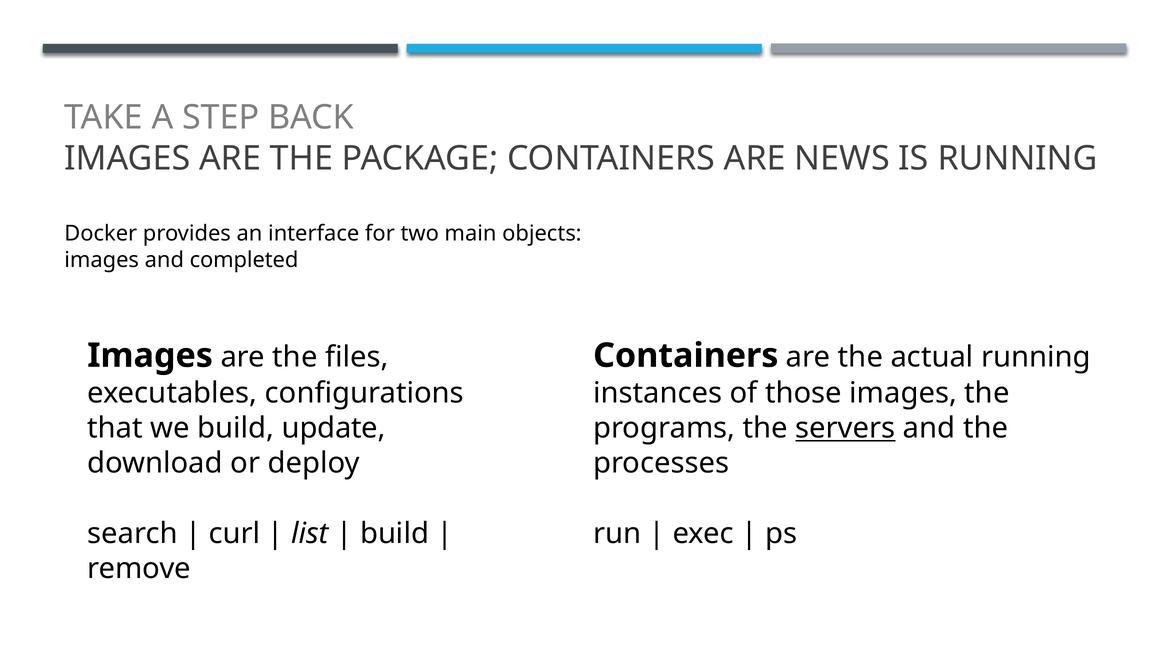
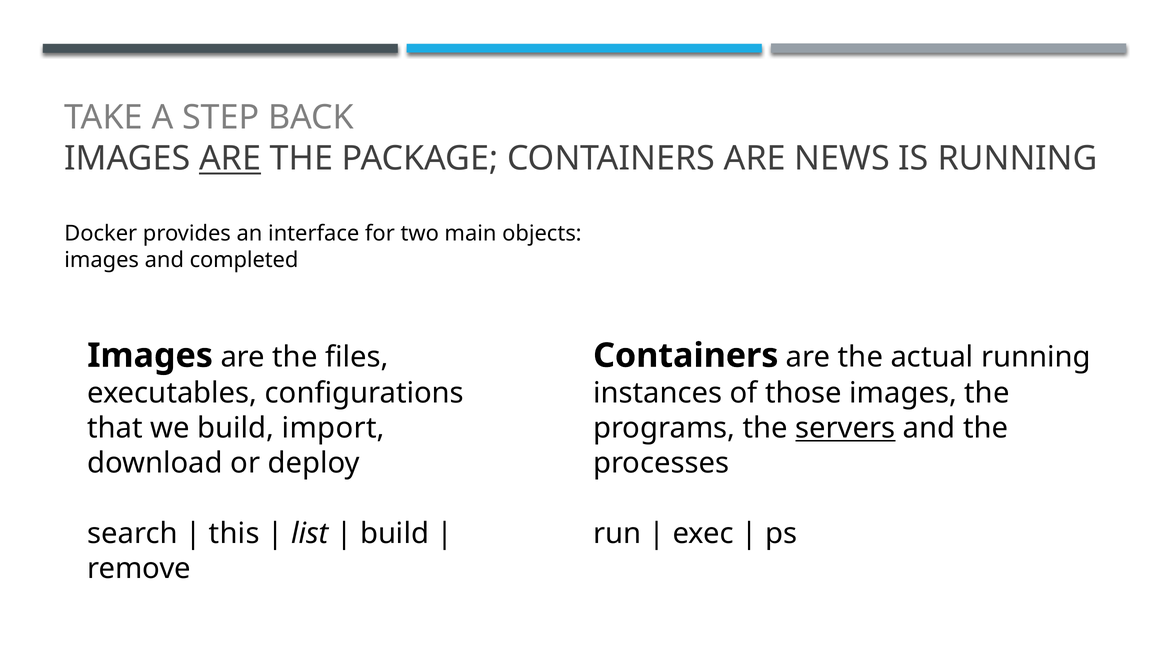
ARE at (230, 159) underline: none -> present
update: update -> import
curl: curl -> this
